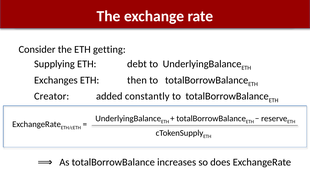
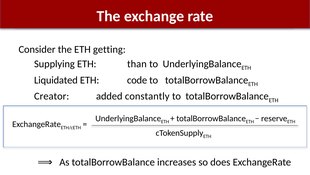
debt: debt -> than
Exchanges: Exchanges -> Liquidated
then: then -> code
